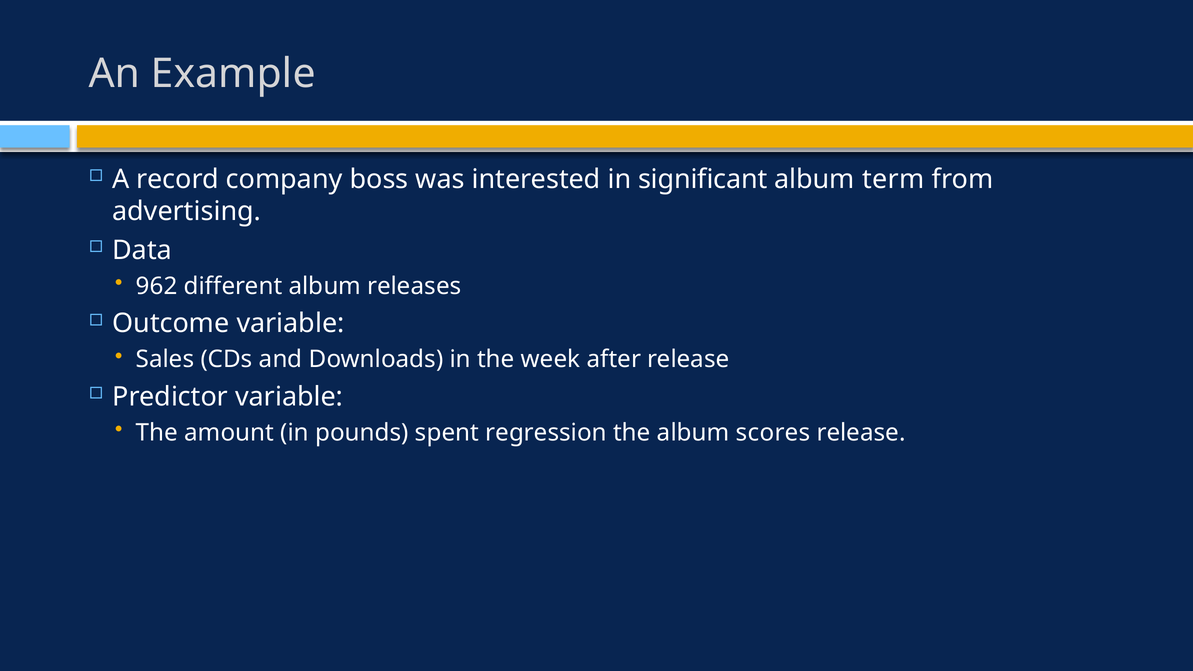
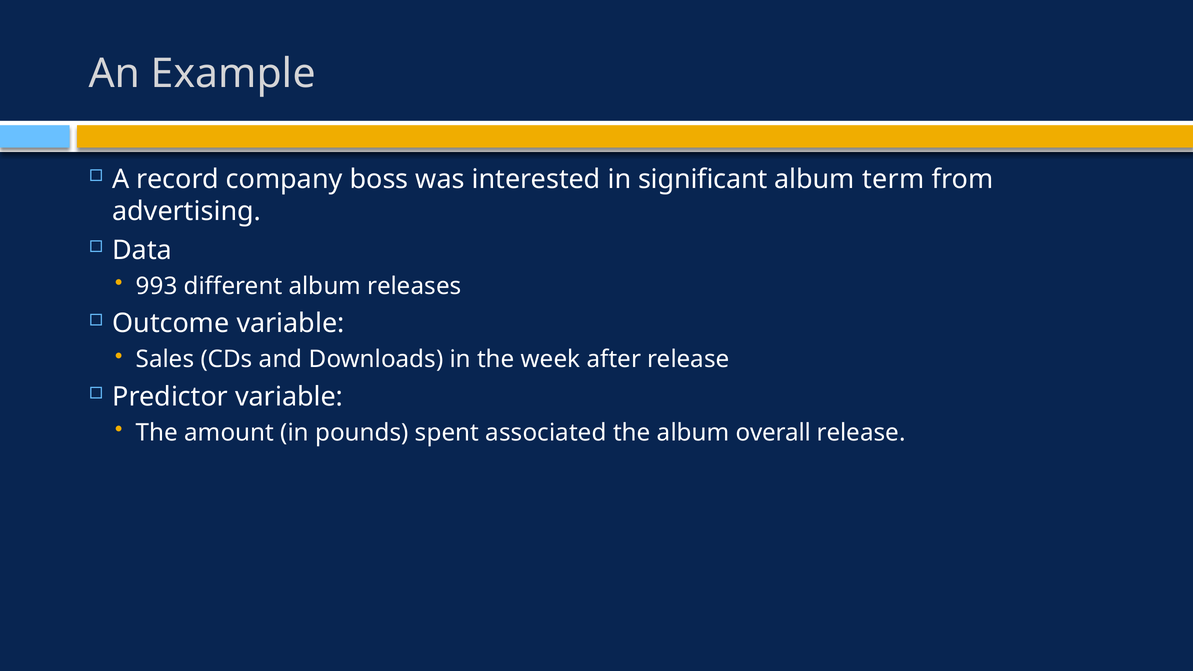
962: 962 -> 993
regression: regression -> associated
scores: scores -> overall
